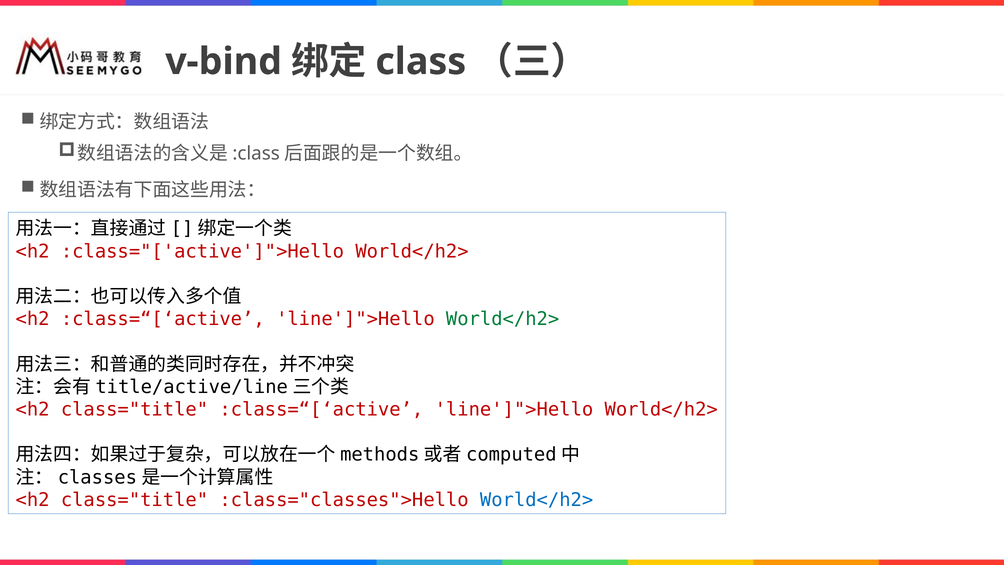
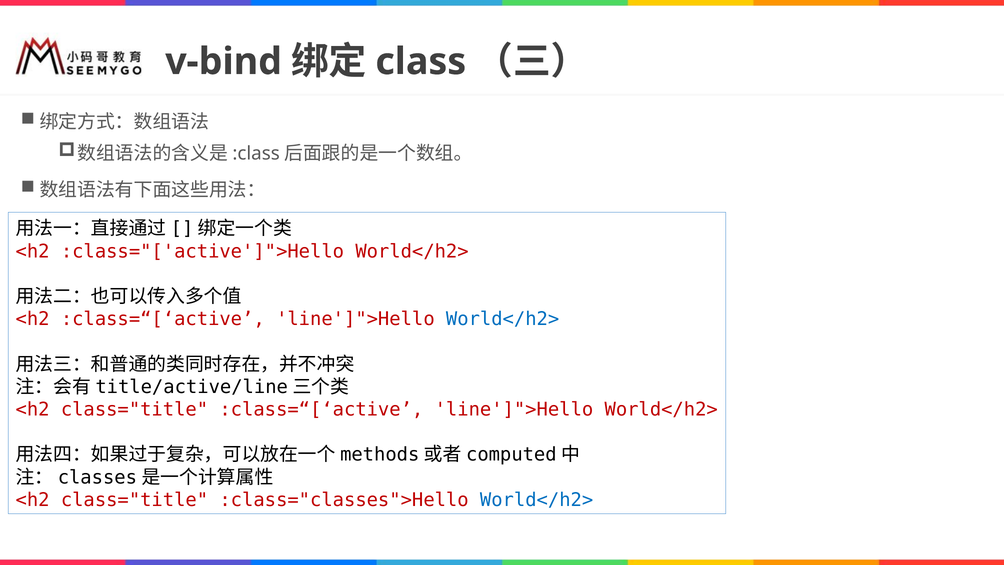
World</h2> at (503, 319) colour: green -> blue
